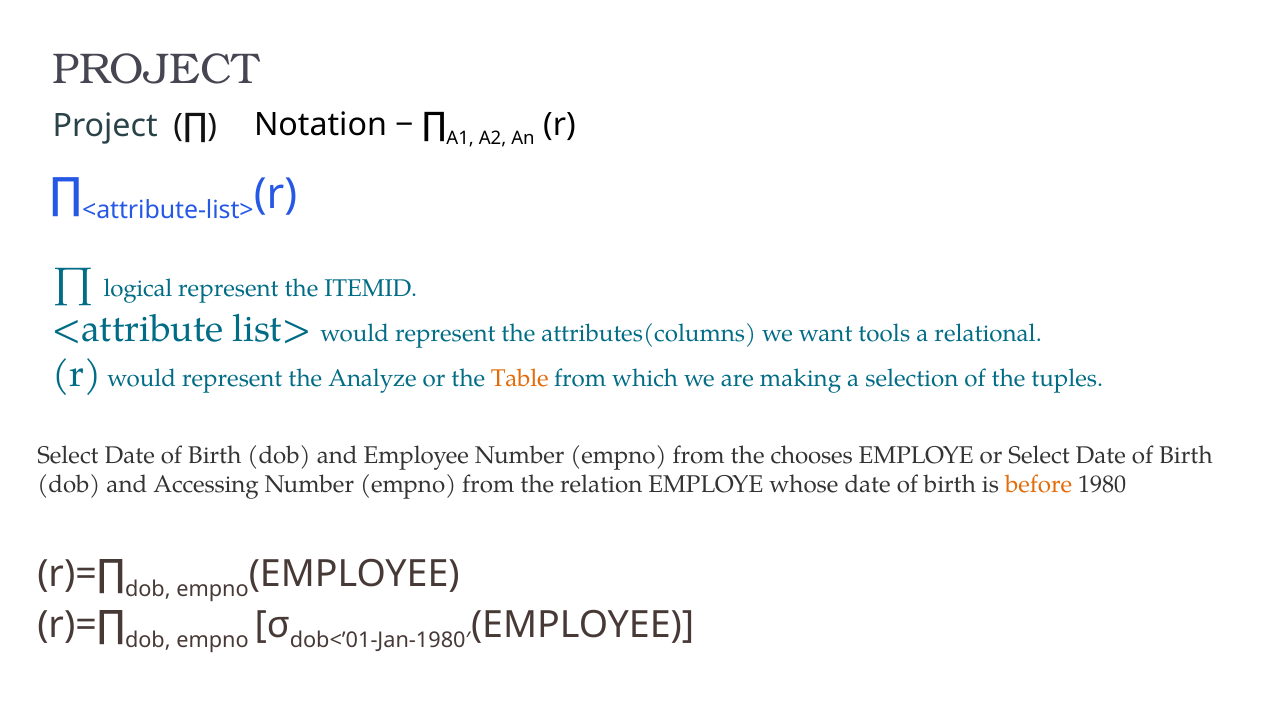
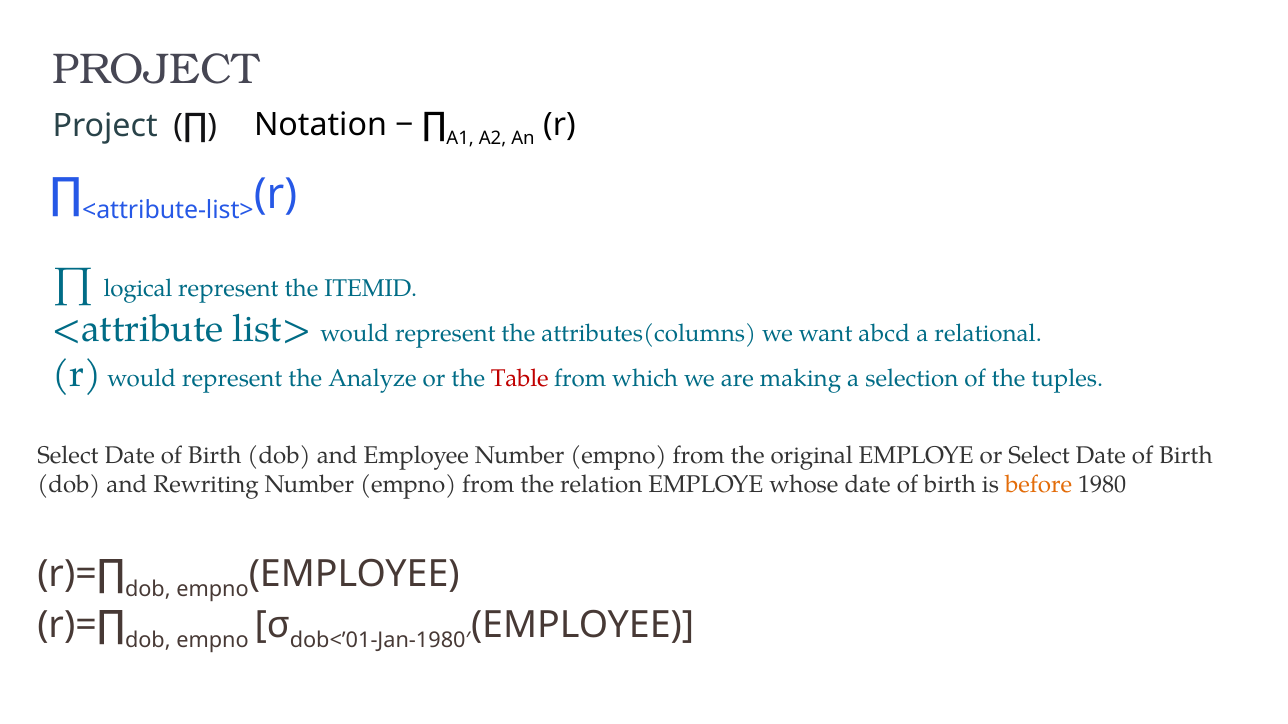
tools: tools -> abcd
Table colour: orange -> red
chooses: chooses -> original
Accessing: Accessing -> Rewriting
